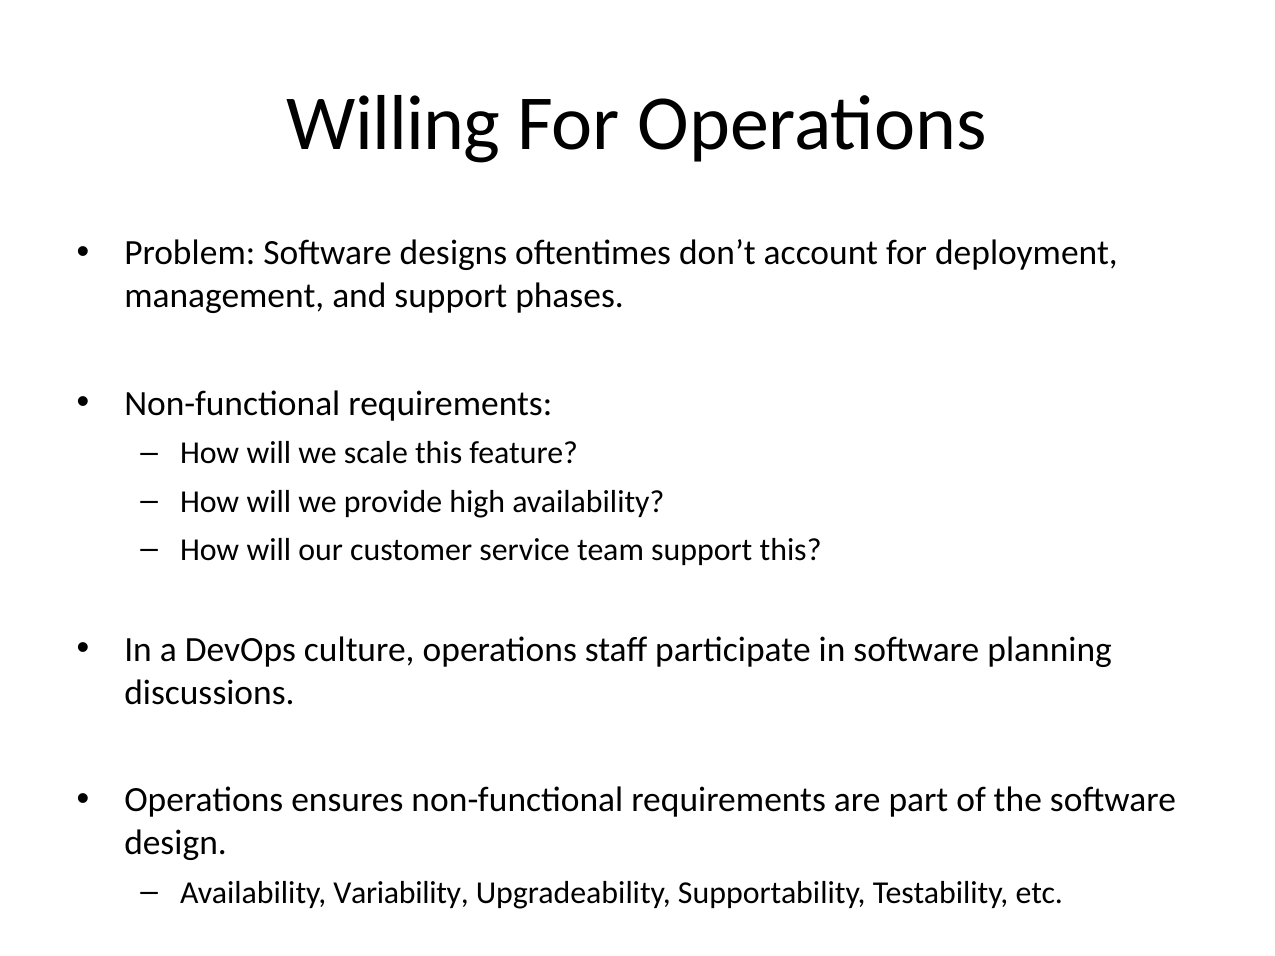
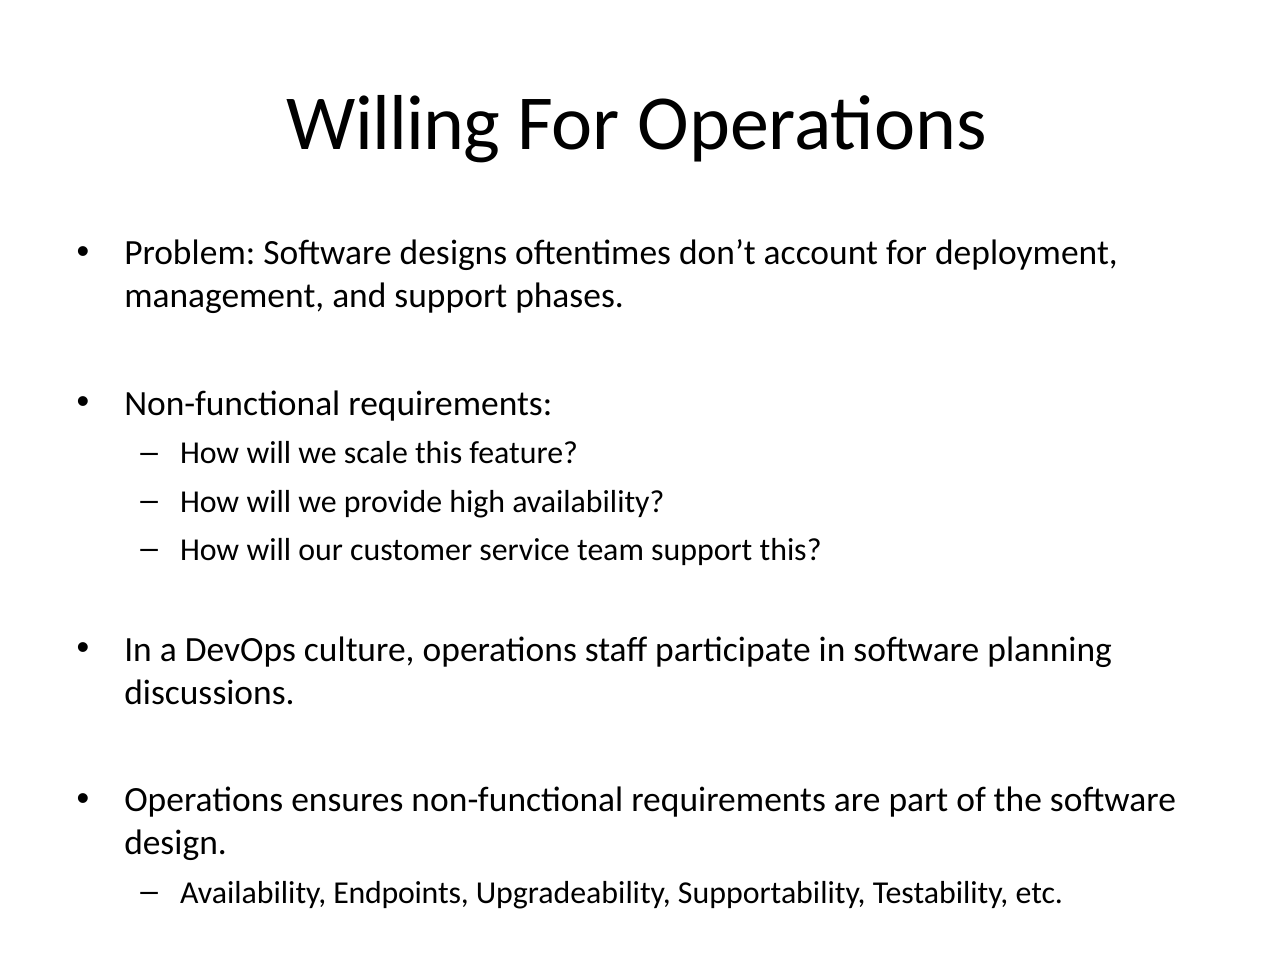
Variability: Variability -> Endpoints
